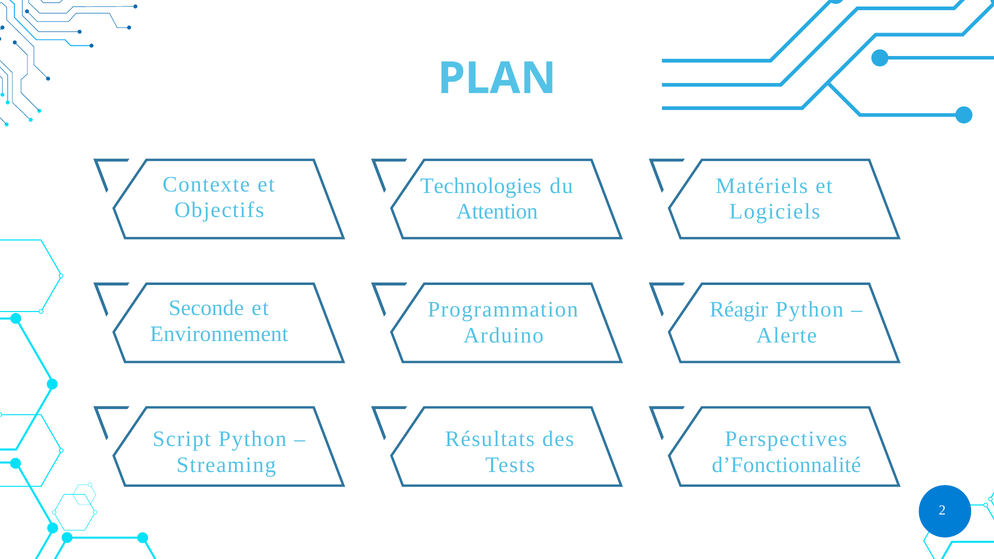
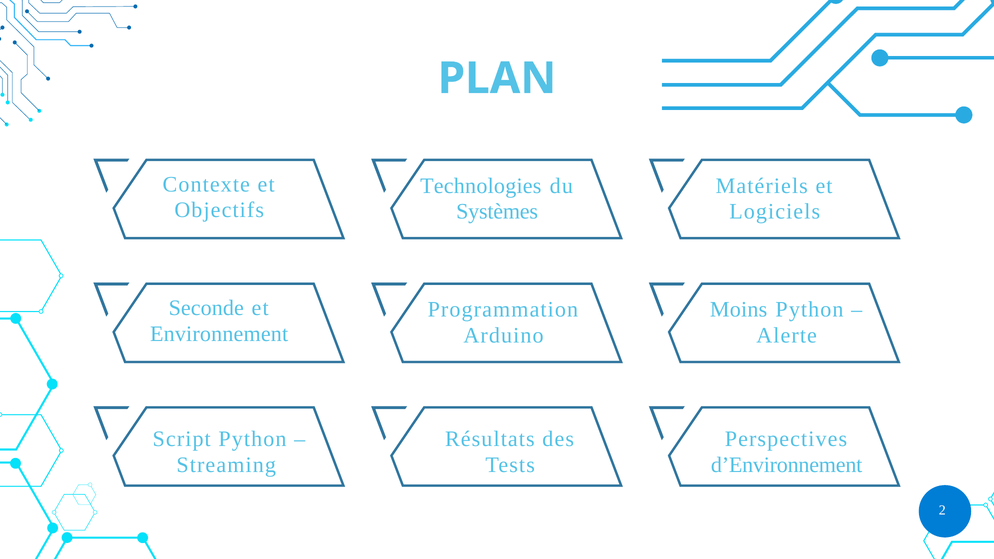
Attention: Attention -> Systèmes
Réagir: Réagir -> Moins
d’Fonctionnalité: d’Fonctionnalité -> d’Environnement
